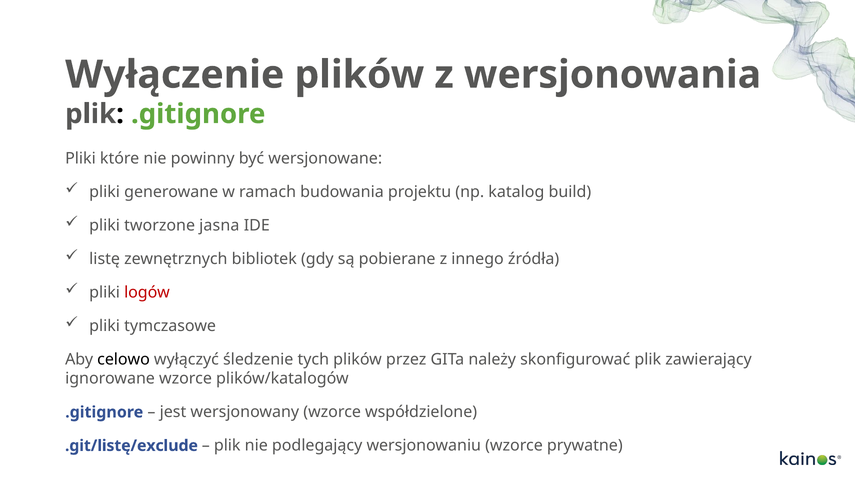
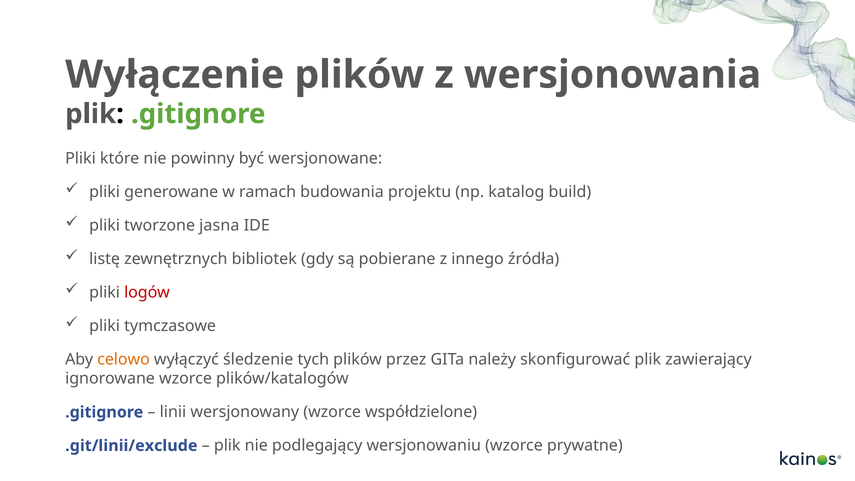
celowo colour: black -> orange
jest: jest -> linii
.git/listę/exclude: .git/listę/exclude -> .git/linii/exclude
